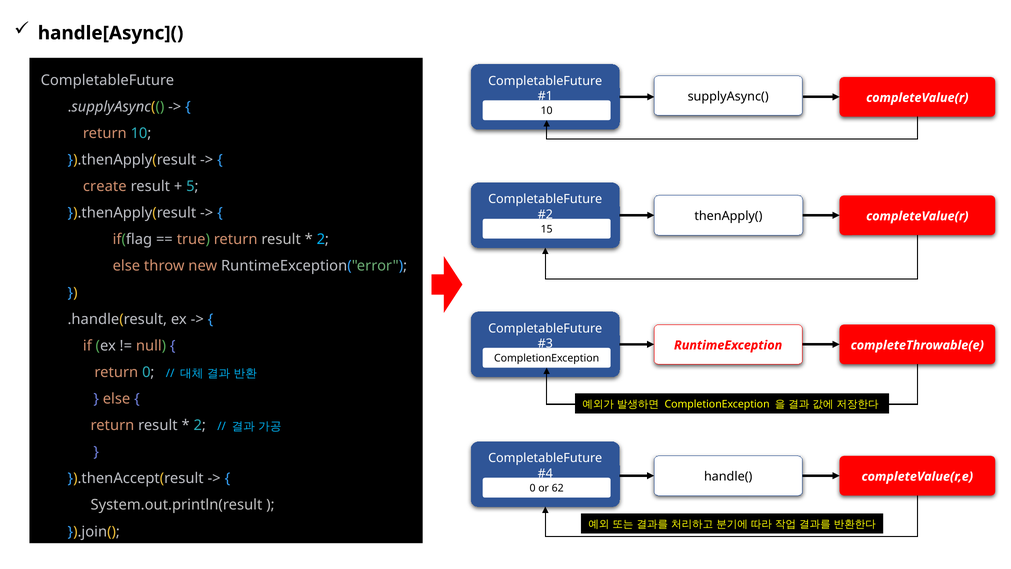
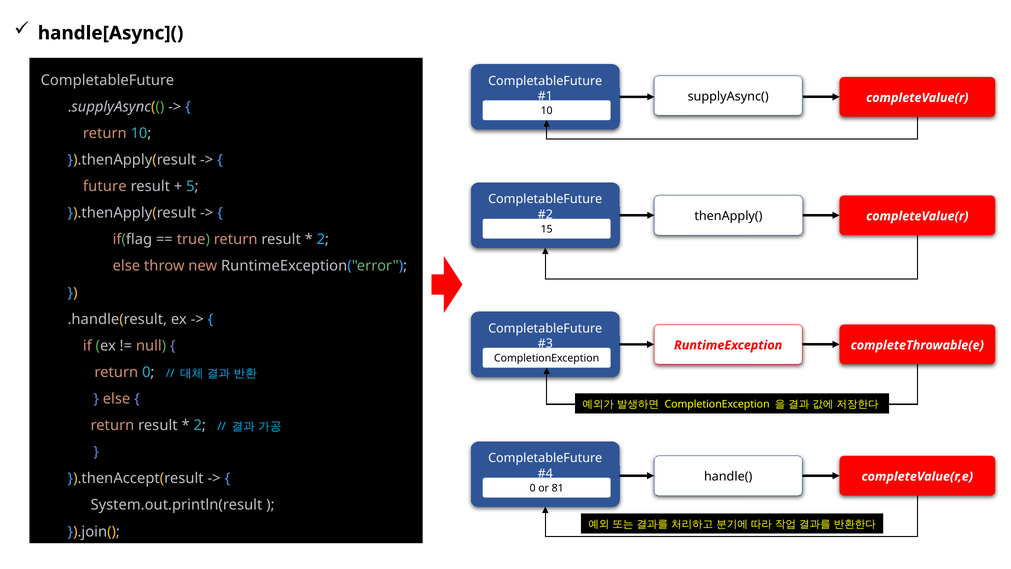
create: create -> future
62: 62 -> 81
